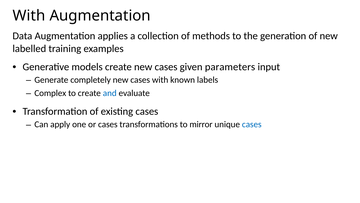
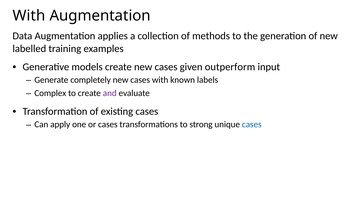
parameters: parameters -> outperform
and colour: blue -> purple
mirror: mirror -> strong
